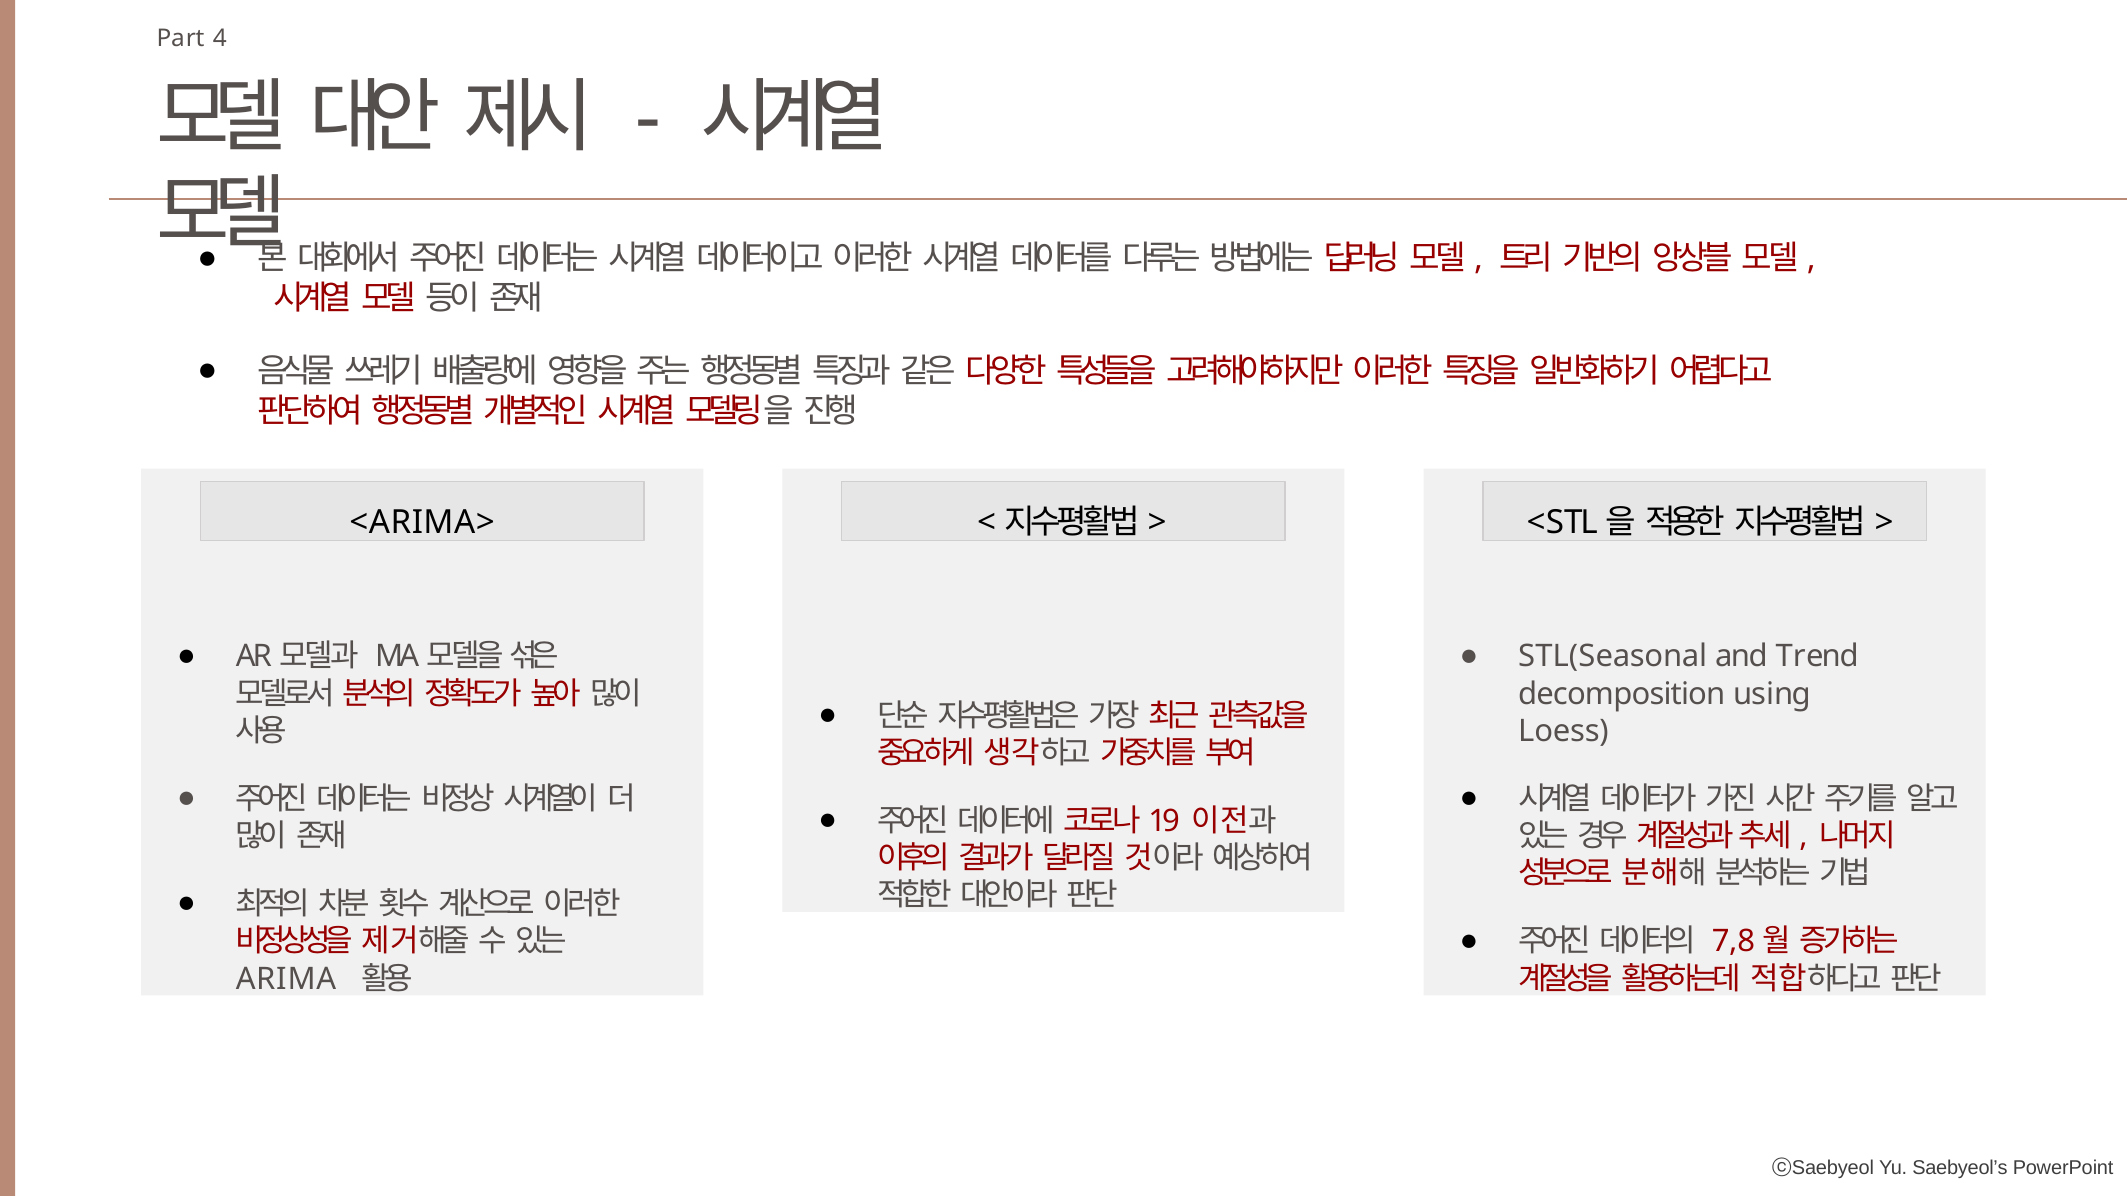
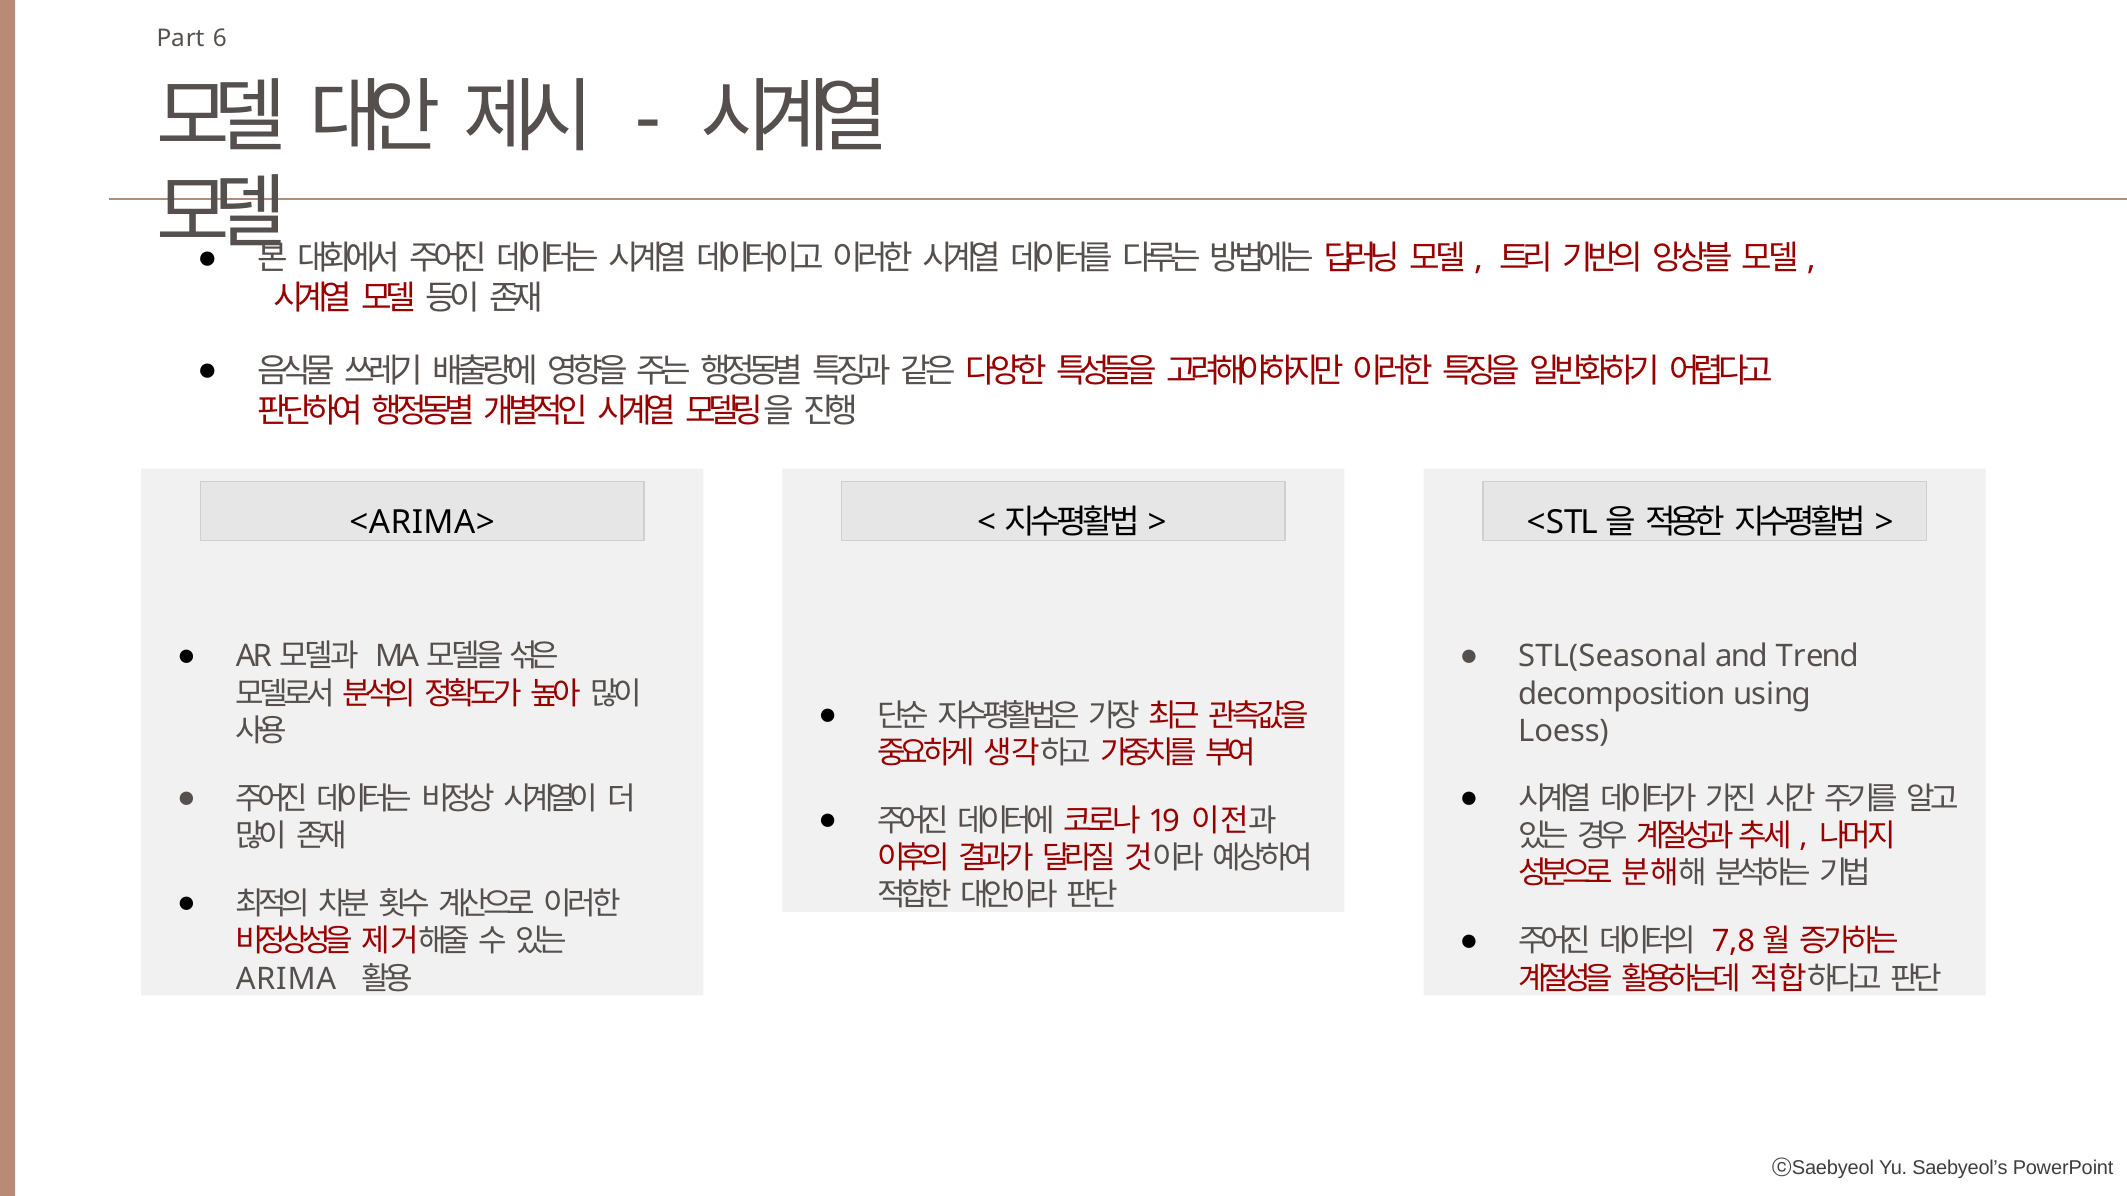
4: 4 -> 6
